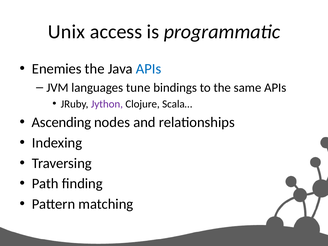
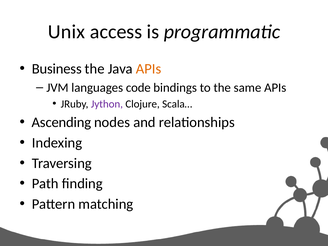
Enemies: Enemies -> Business
APIs at (149, 69) colour: blue -> orange
tune: tune -> code
